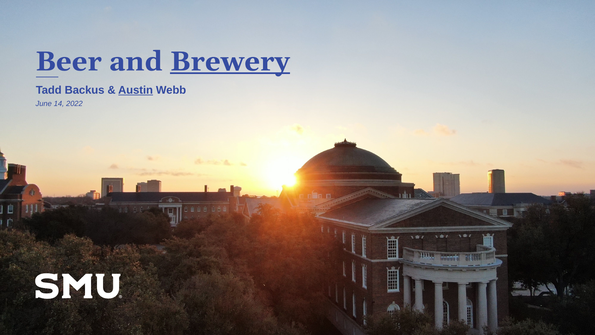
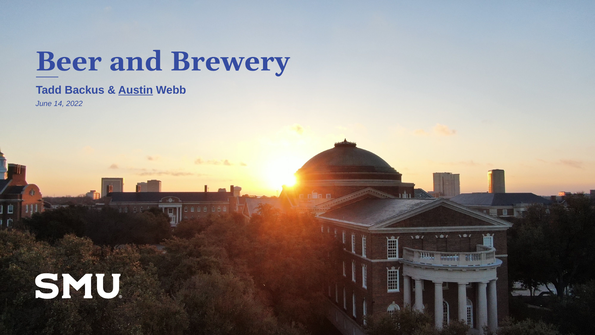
Brewery underline: present -> none
